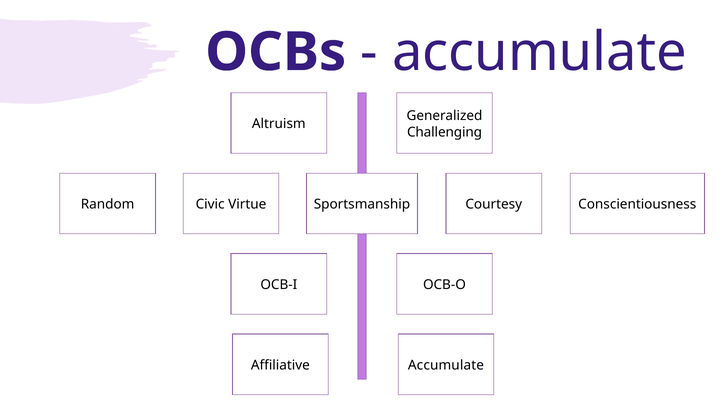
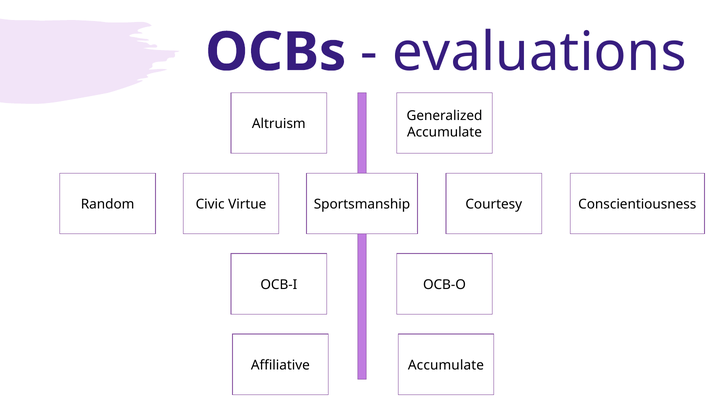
accumulate at (539, 52): accumulate -> evaluations
Challenging at (445, 132): Challenging -> Accumulate
